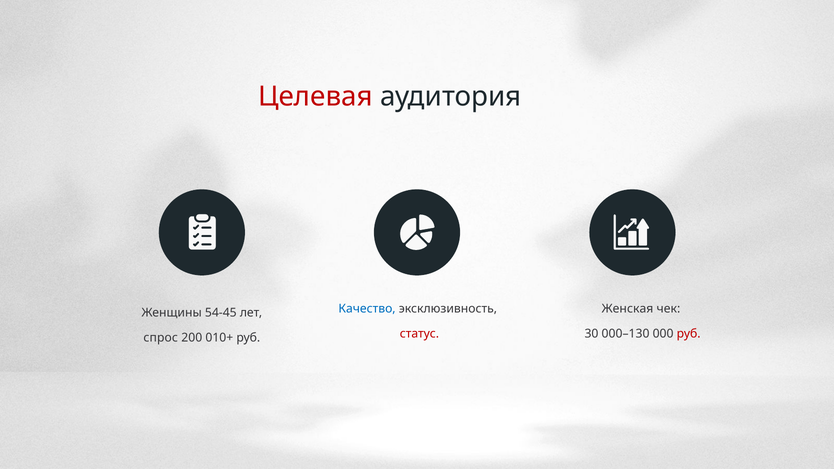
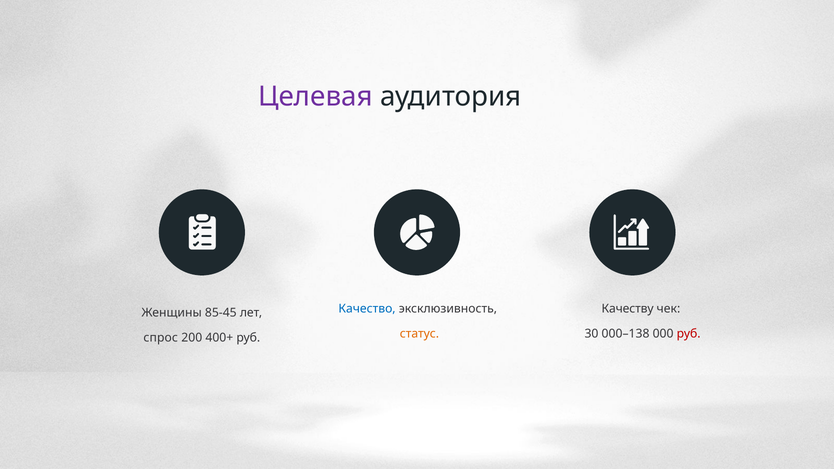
Целевая colour: red -> purple
Женская: Женская -> Качеству
54-45: 54-45 -> 85-45
статус colour: red -> orange
000–130: 000–130 -> 000–138
010+: 010+ -> 400+
